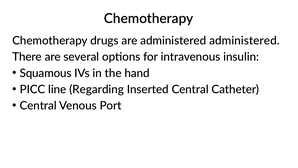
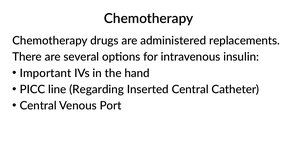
administered administered: administered -> replacements
Squamous: Squamous -> Important
